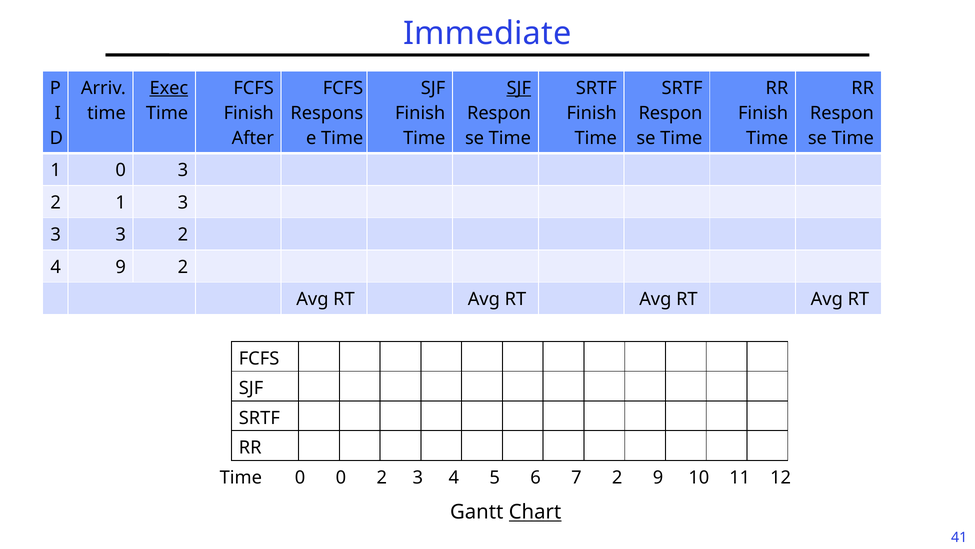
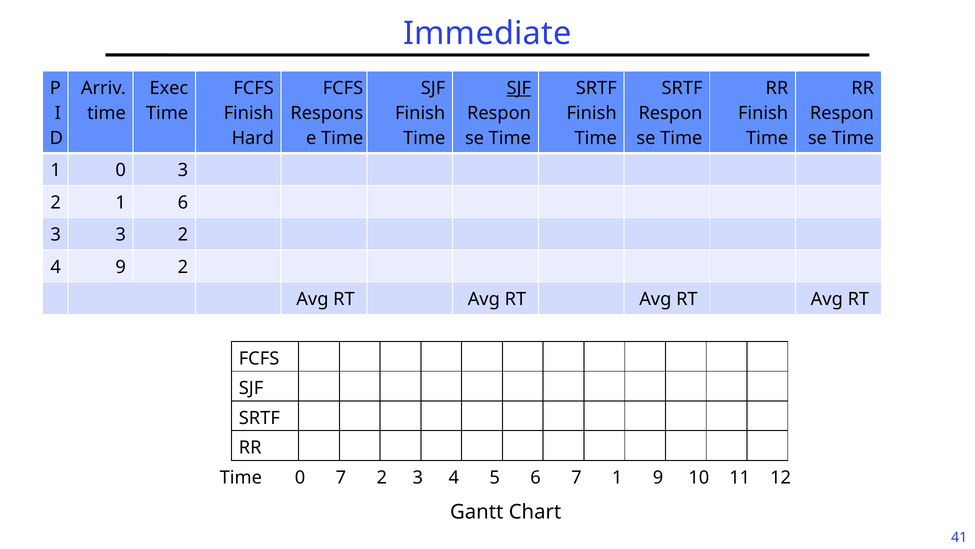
Exec underline: present -> none
After: After -> Hard
1 3: 3 -> 6
0 0: 0 -> 7
7 2: 2 -> 1
Chart underline: present -> none
